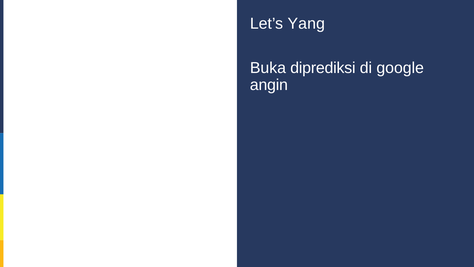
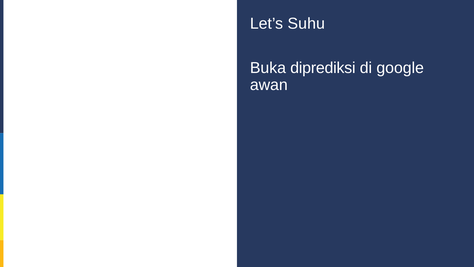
Yang: Yang -> Suhu
angin: angin -> awan
